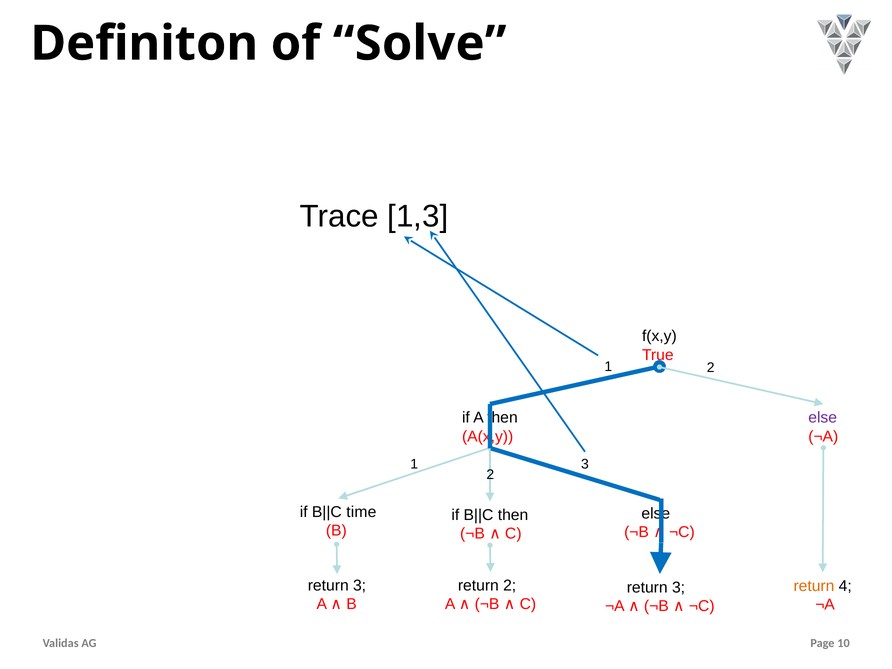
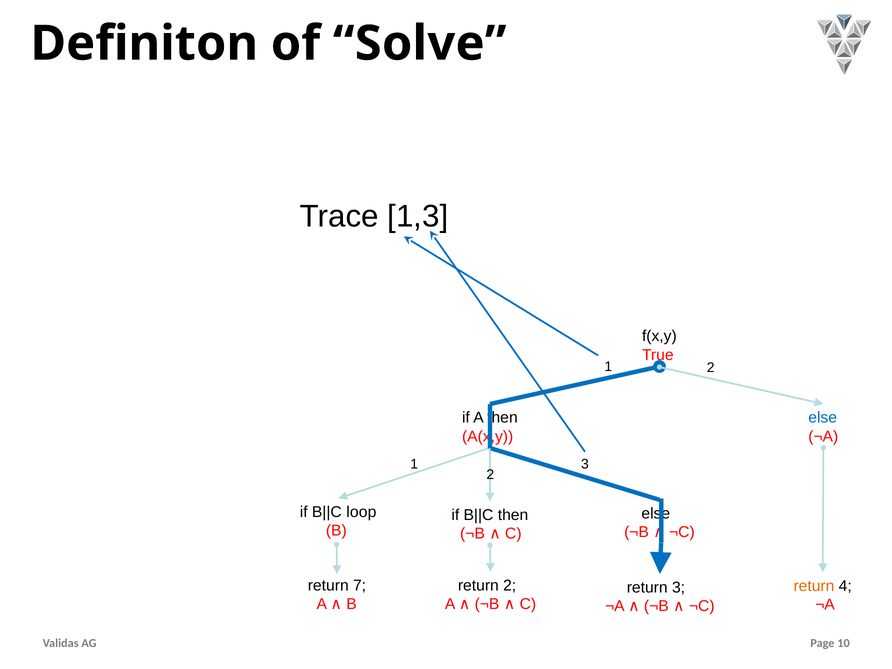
else at (823, 418) colour: purple -> blue
time: time -> loop
3 at (360, 585): 3 -> 7
